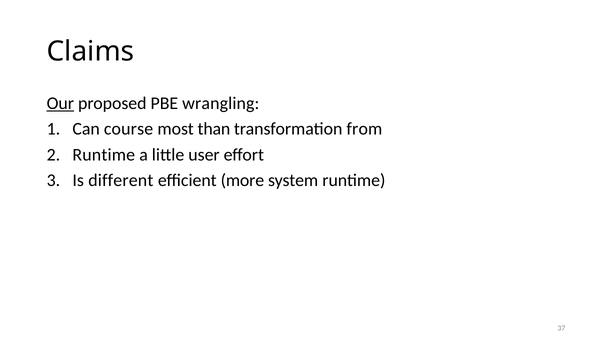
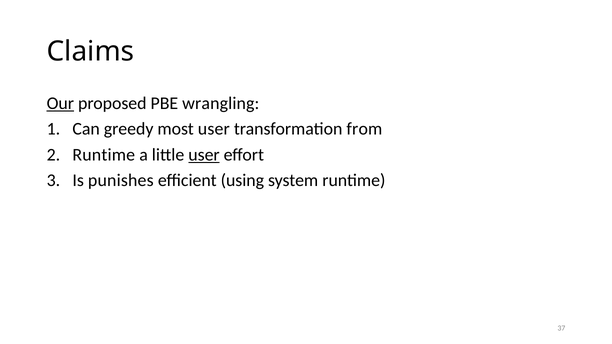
course: course -> greedy
most than: than -> user
user at (204, 155) underline: none -> present
different: different -> punishes
more: more -> using
